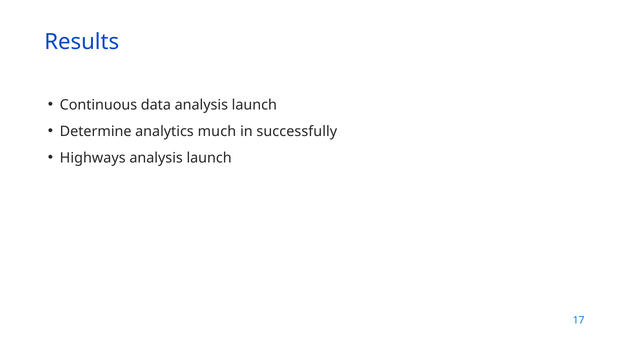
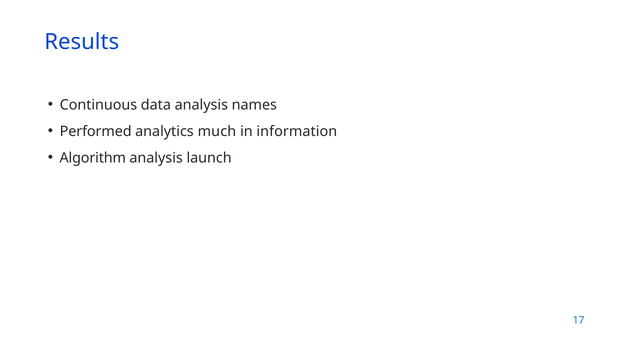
data analysis launch: launch -> names
Determine: Determine -> Performed
successfully: successfully -> information
Highways: Highways -> Algorithm
